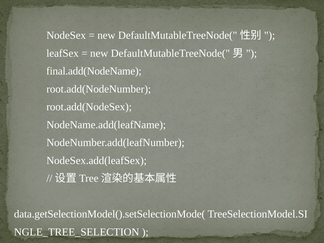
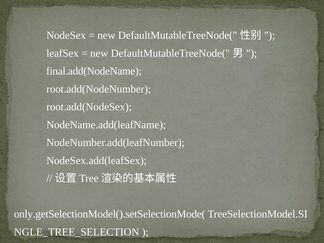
data.getSelectionModel().setSelectionMode(: data.getSelectionModel().setSelectionMode( -> only.getSelectionModel().setSelectionMode(
